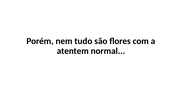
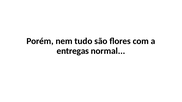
atentem: atentem -> entregas
